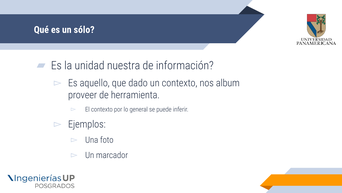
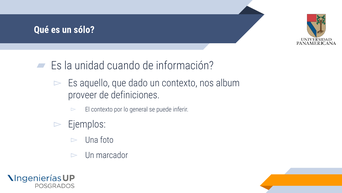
nuestra: nuestra -> cuando
herramienta: herramienta -> definiciones
